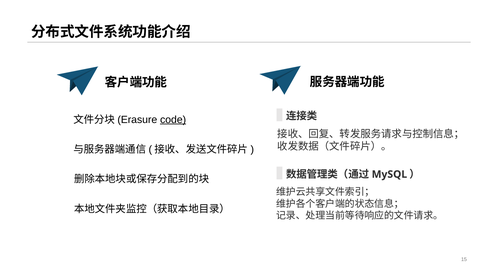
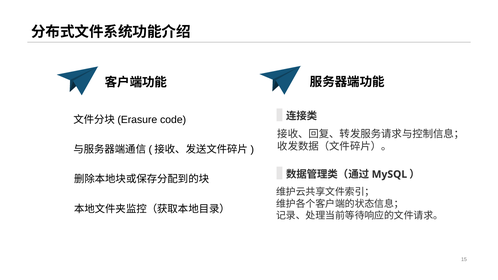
code underline: present -> none
